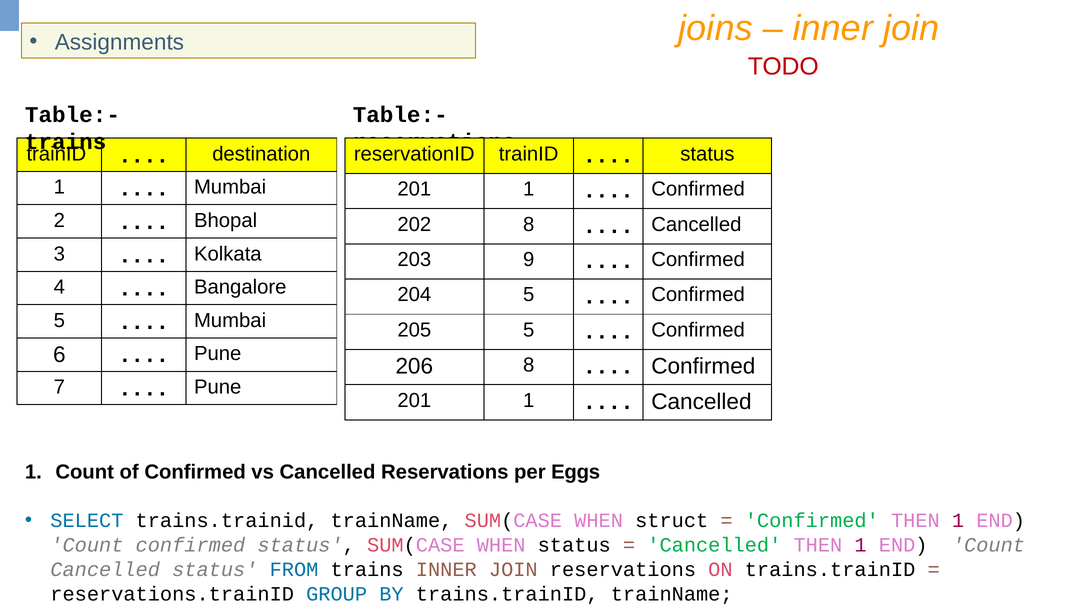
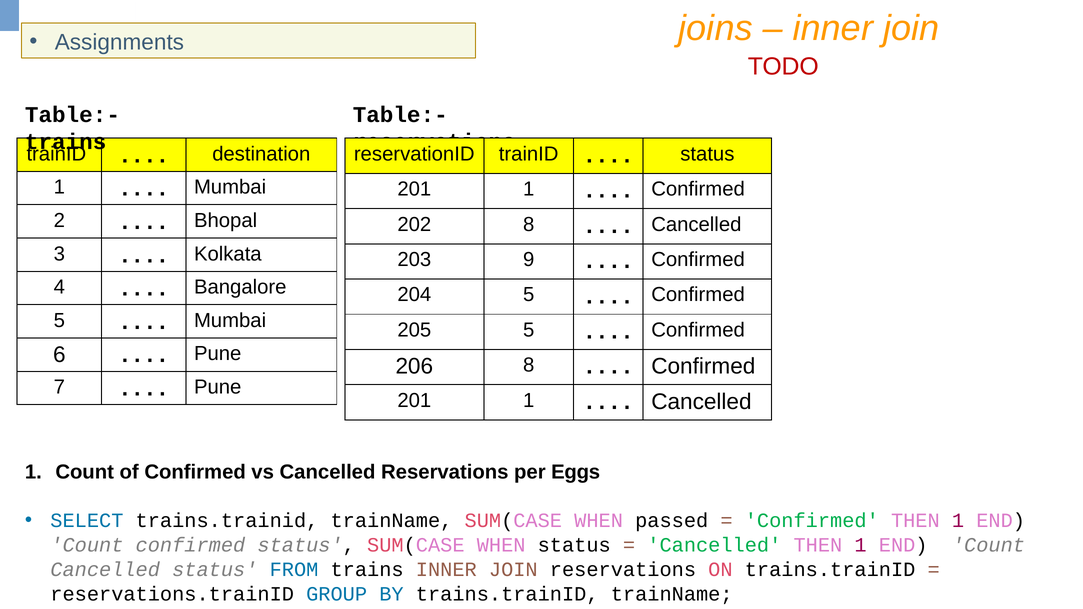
struct: struct -> passed
